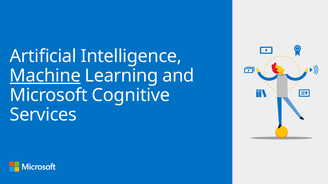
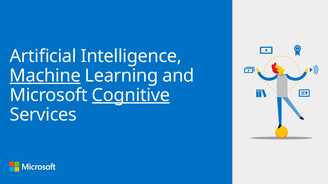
Cognitive underline: none -> present
